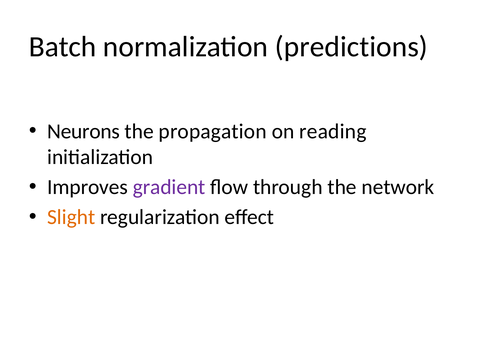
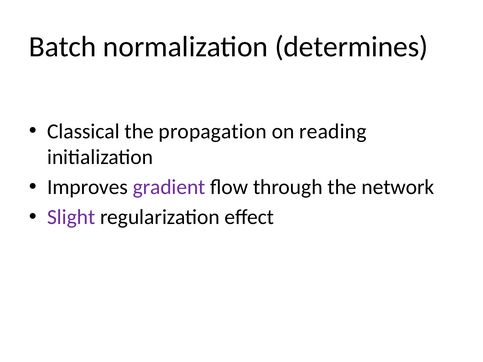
predictions: predictions -> determines
Neurons: Neurons -> Classical
Slight colour: orange -> purple
